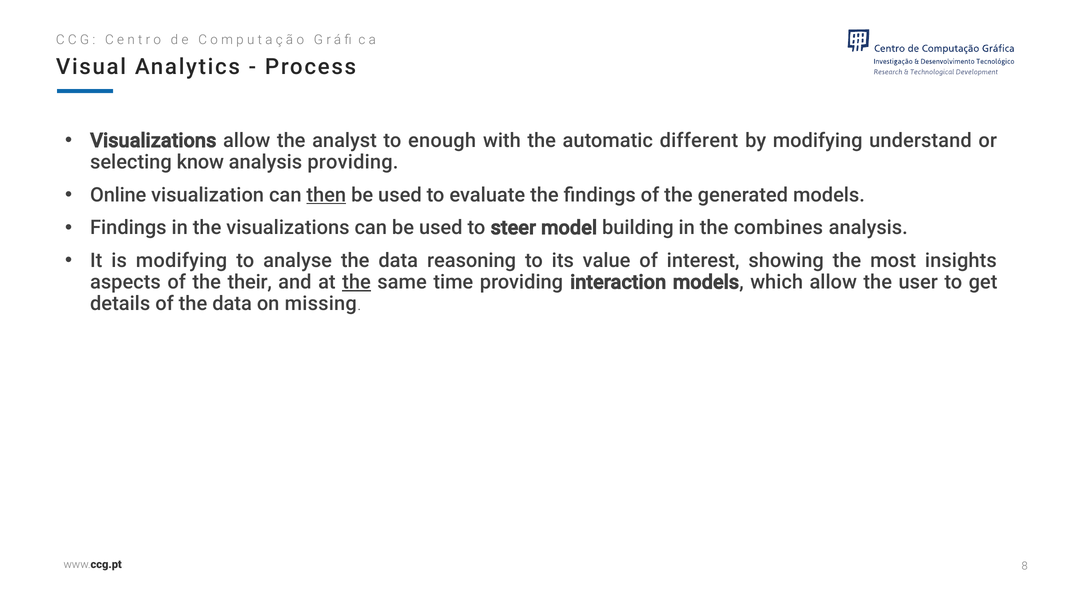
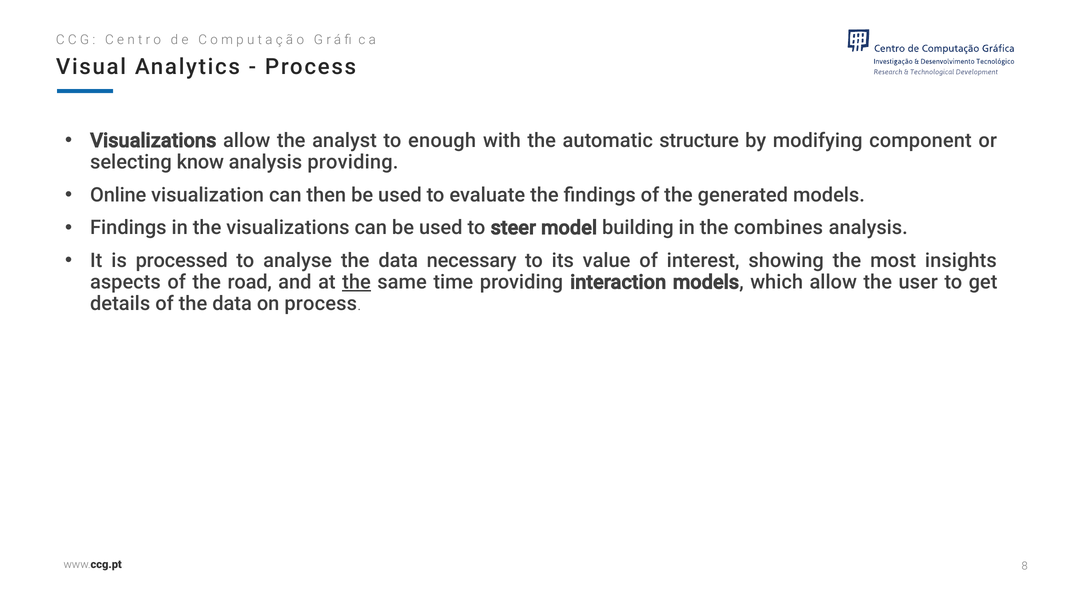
different: different -> structure
understand: understand -> component
then underline: present -> none
is modifying: modifying -> processed
reasoning: reasoning -> necessary
their: their -> road
on missing: missing -> process
